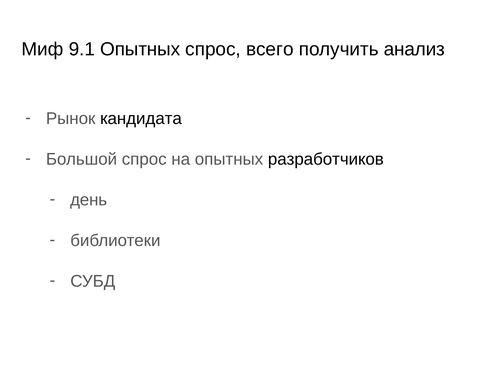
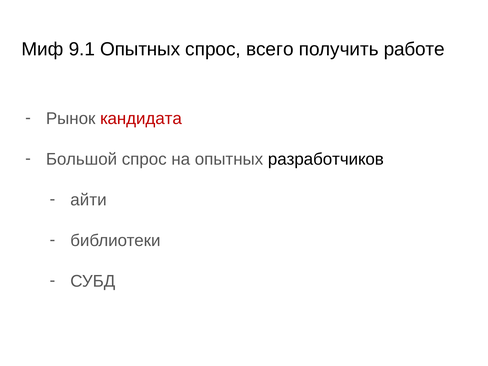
анализ: анализ -> работе
кандидата colour: black -> red
день: день -> айти
